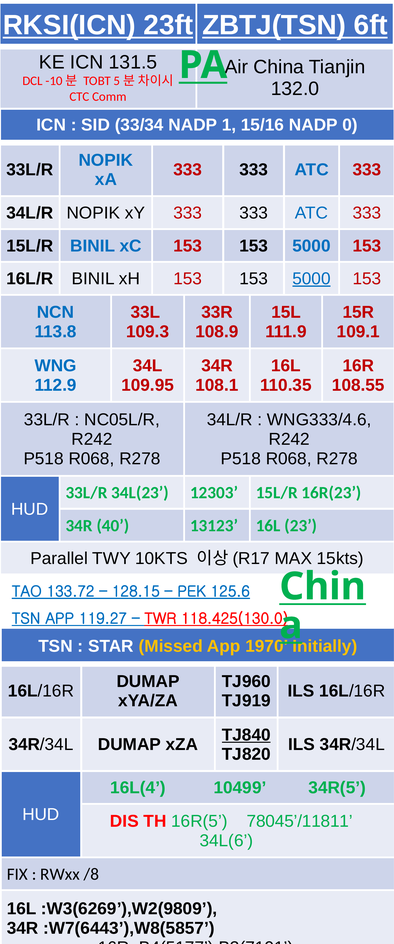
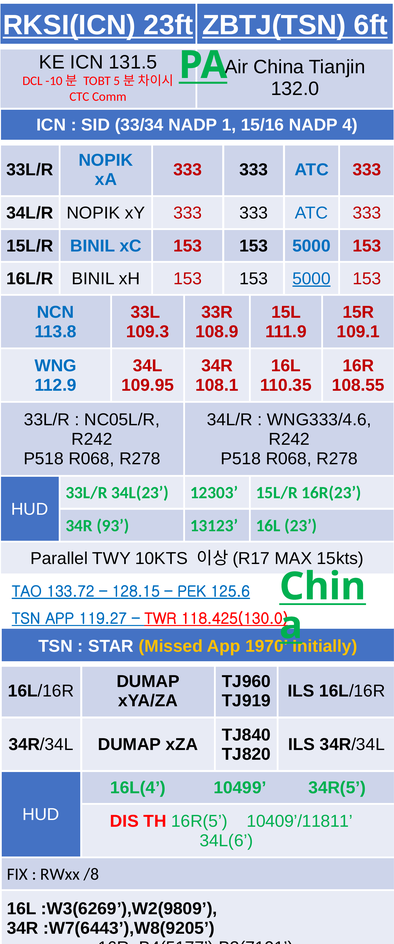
0: 0 -> 4
40: 40 -> 93
TJ840 underline: present -> none
78045’/11811: 78045’/11811 -> 10409’/11811
:W7(6443’),W8(5857: :W7(6443’),W8(5857 -> :W7(6443’),W8(9205
